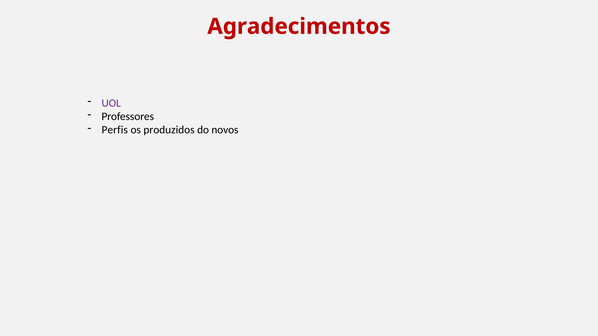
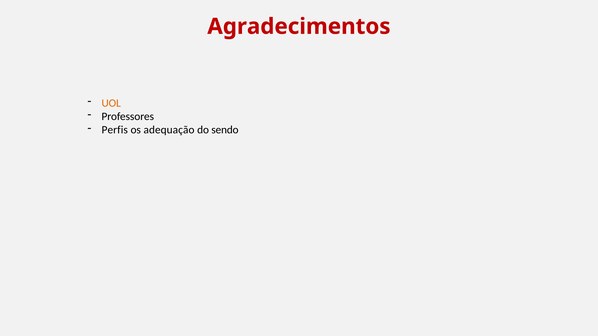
UOL colour: purple -> orange
produzidos: produzidos -> adequação
novos: novos -> sendo
